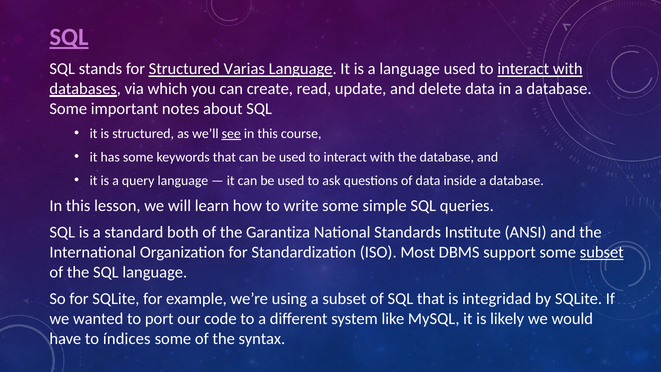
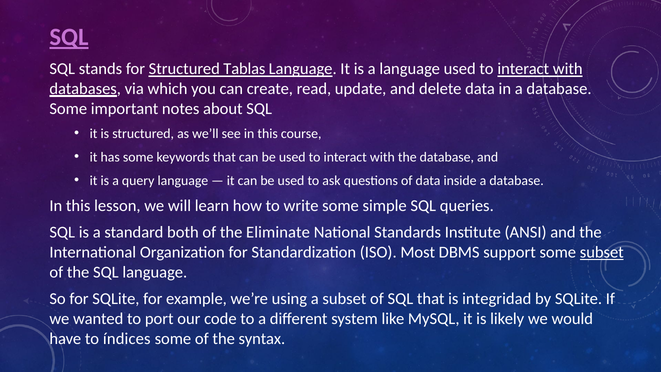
Varias: Varias -> Tablas
see underline: present -> none
Garantiza: Garantiza -> Eliminate
